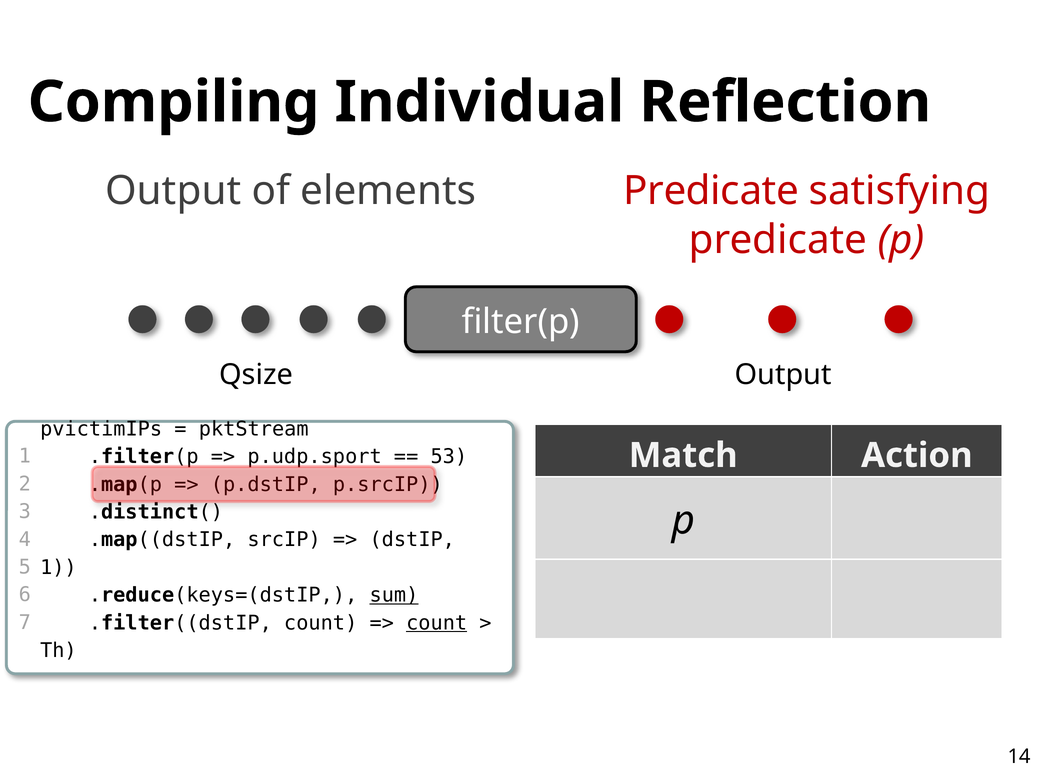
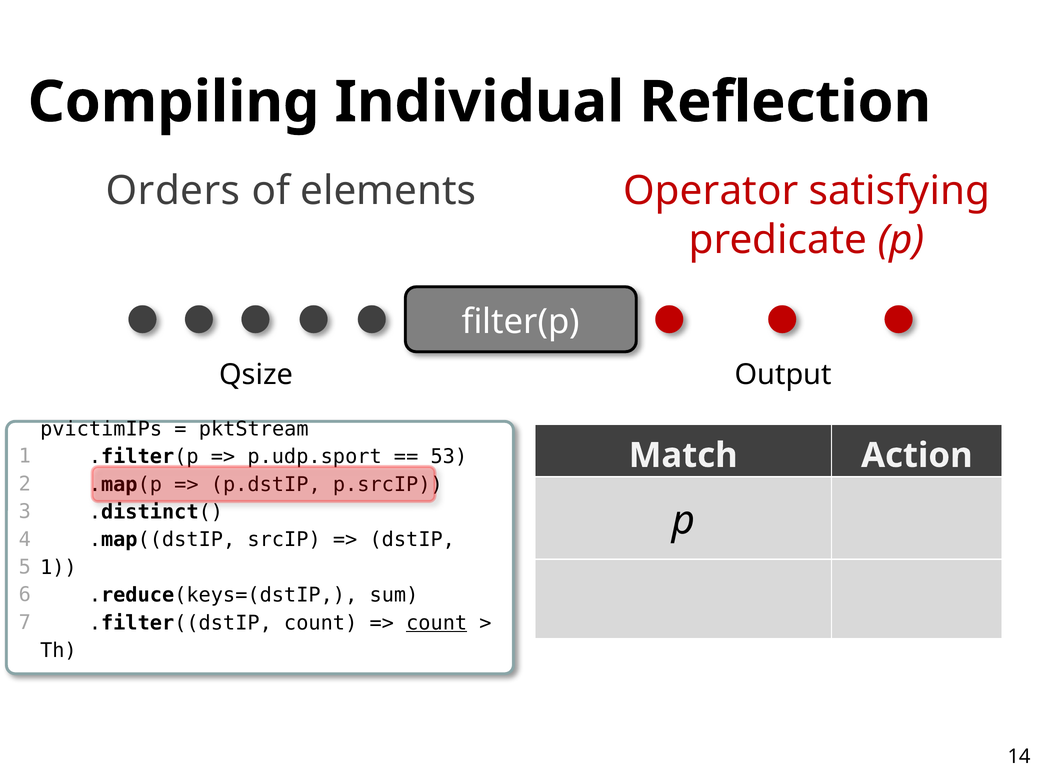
Output at (173, 191): Output -> Orders
elements Predicate: Predicate -> Operator
sum underline: present -> none
